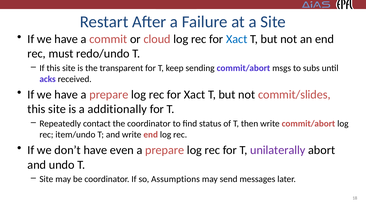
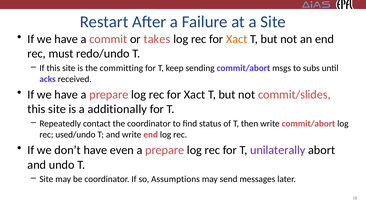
cloud: cloud -> takes
Xact at (237, 39) colour: blue -> orange
transparent: transparent -> committing
item/undo: item/undo -> used/undo
